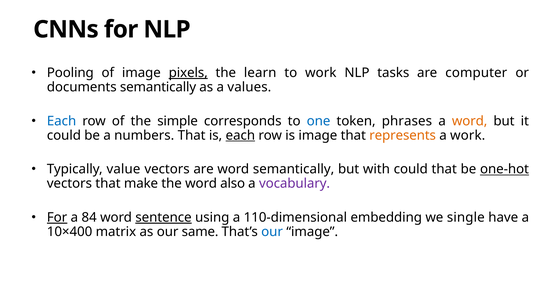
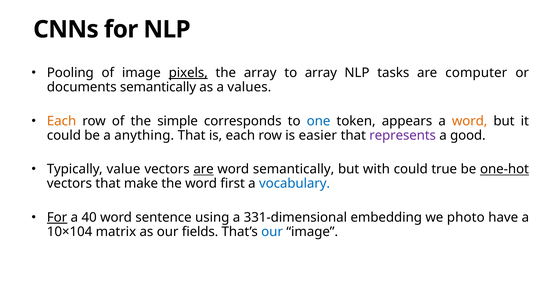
the learn: learn -> array
to work: work -> array
Each at (62, 121) colour: blue -> orange
phrases: phrases -> appears
numbers: numbers -> anything
each at (240, 135) underline: present -> none
is image: image -> easier
represents colour: orange -> purple
a work: work -> good
are at (204, 169) underline: none -> present
could that: that -> true
also: also -> first
vocabulary colour: purple -> blue
84: 84 -> 40
sentence underline: present -> none
110-dimensional: 110-dimensional -> 331-dimensional
single: single -> photo
10×400: 10×400 -> 10×104
same: same -> fields
